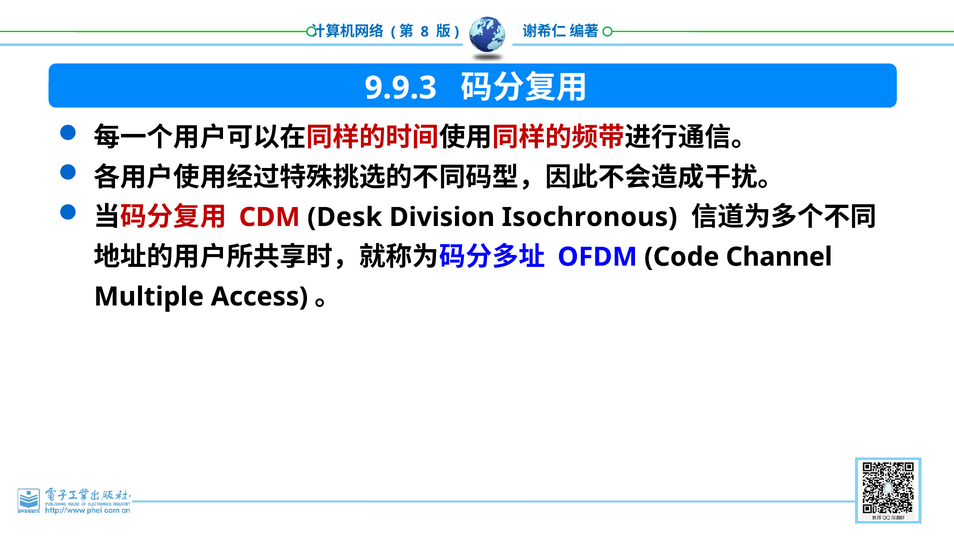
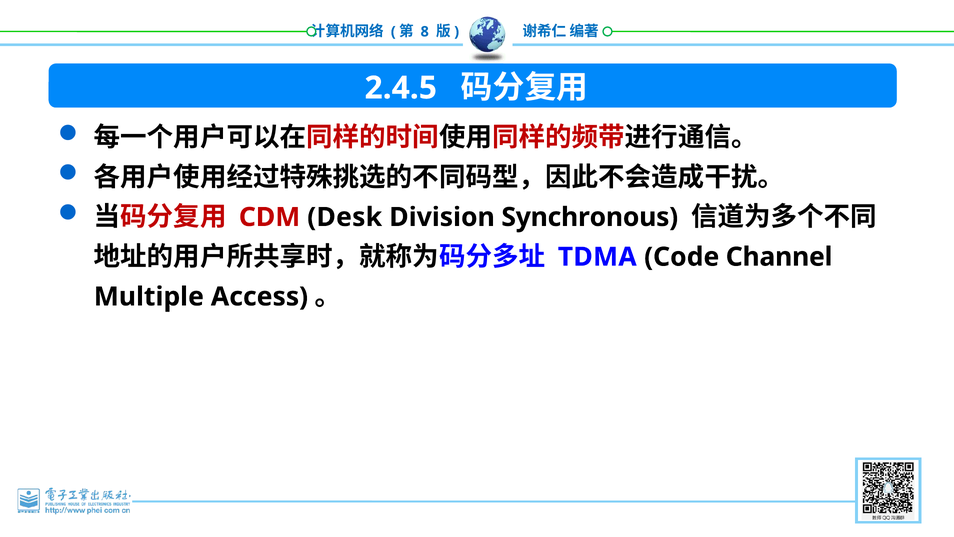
9.9.3: 9.9.3 -> 2.4.5
Isochronous: Isochronous -> Synchronous
OFDM: OFDM -> TDMA
